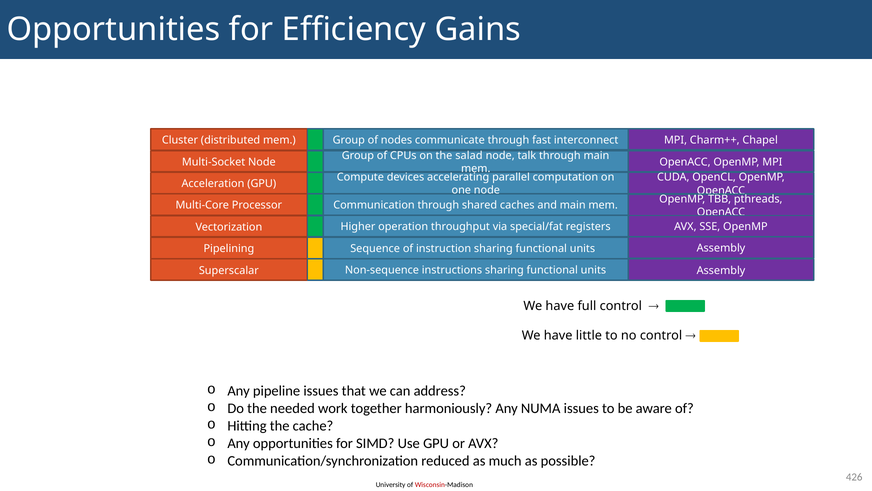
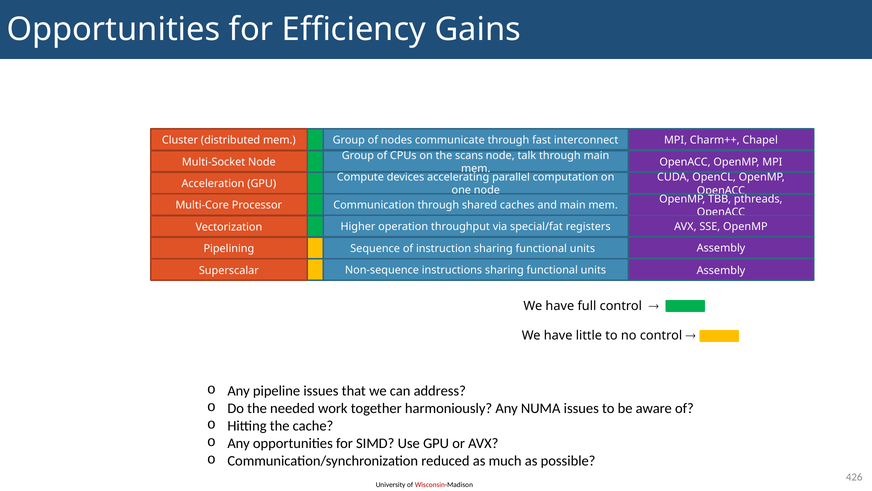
salad: salad -> scans
